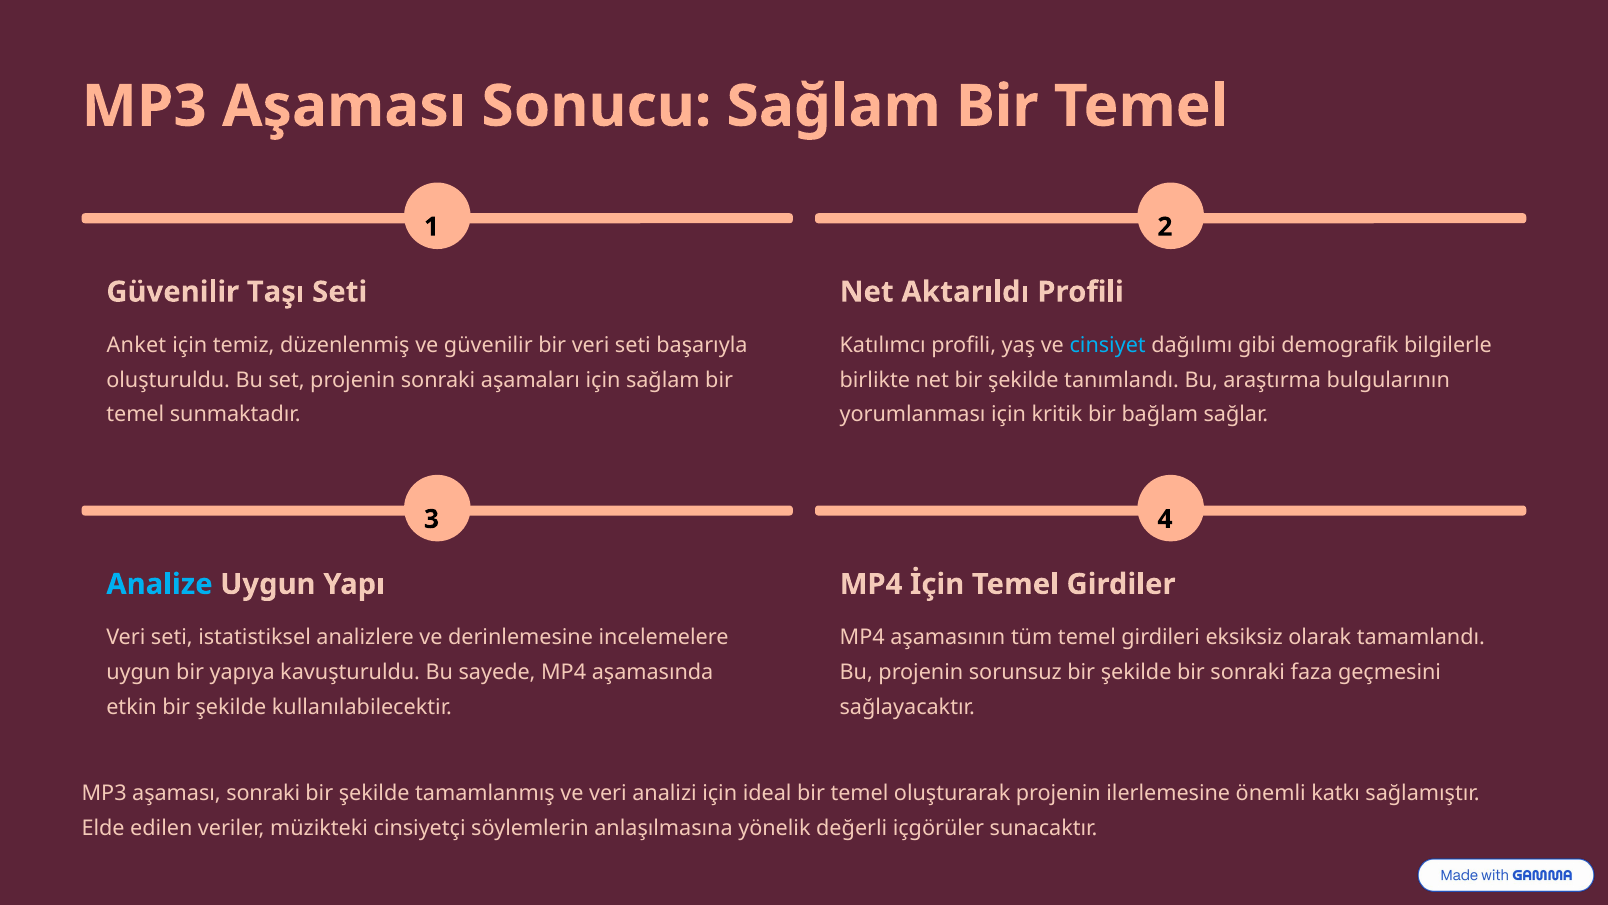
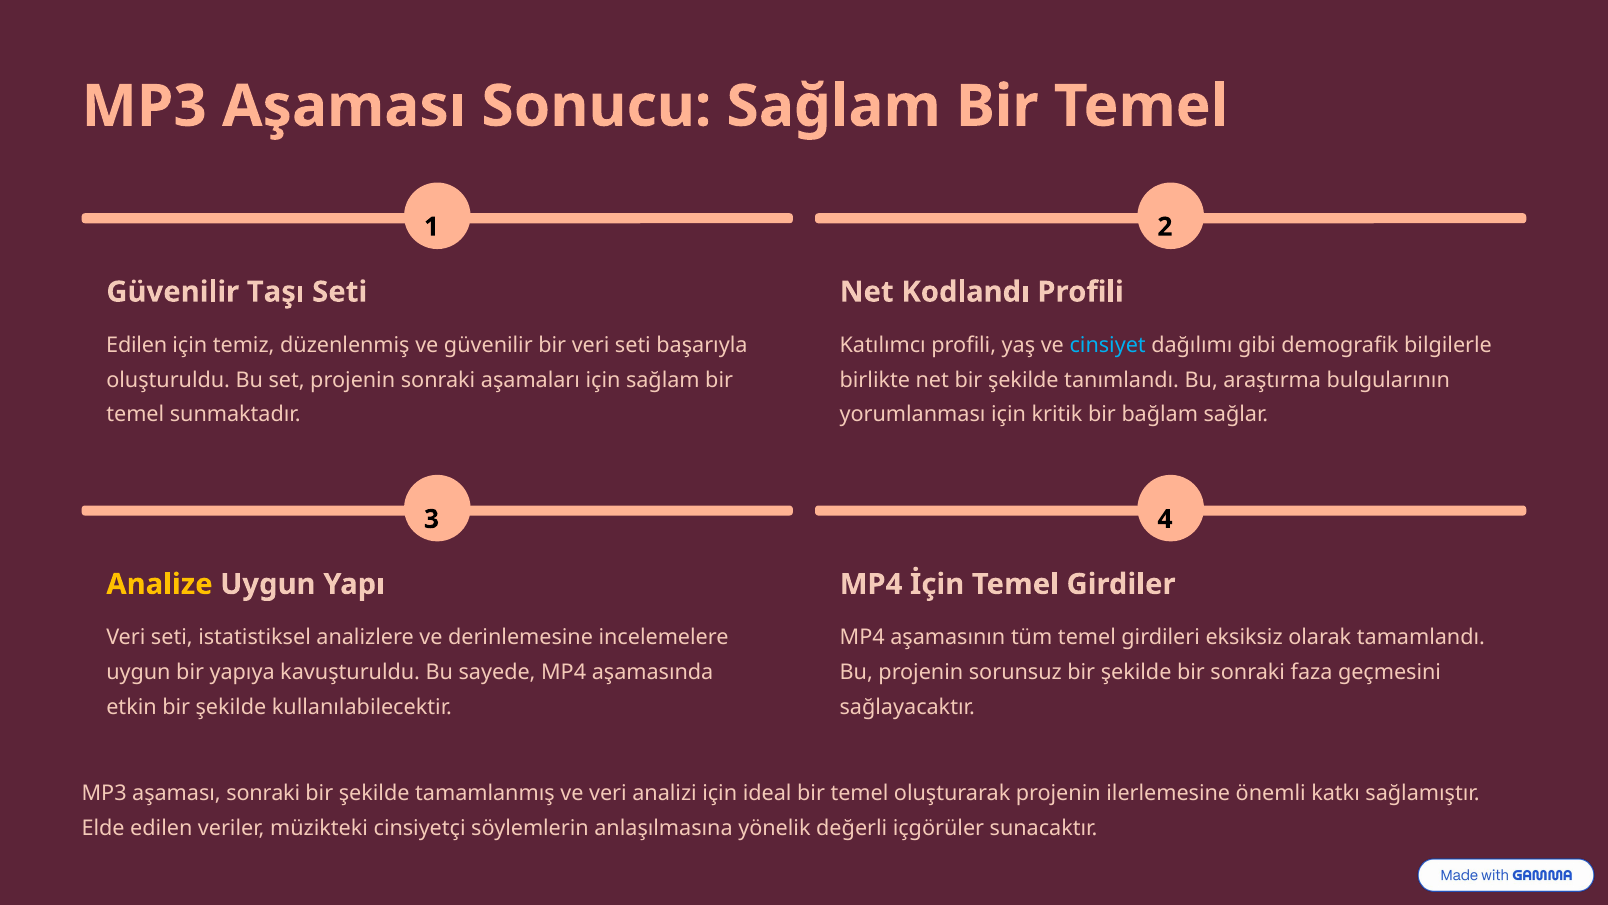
Aktarıldı: Aktarıldı -> Kodlandı
Anket at (136, 345): Anket -> Edilen
Analize colour: light blue -> yellow
